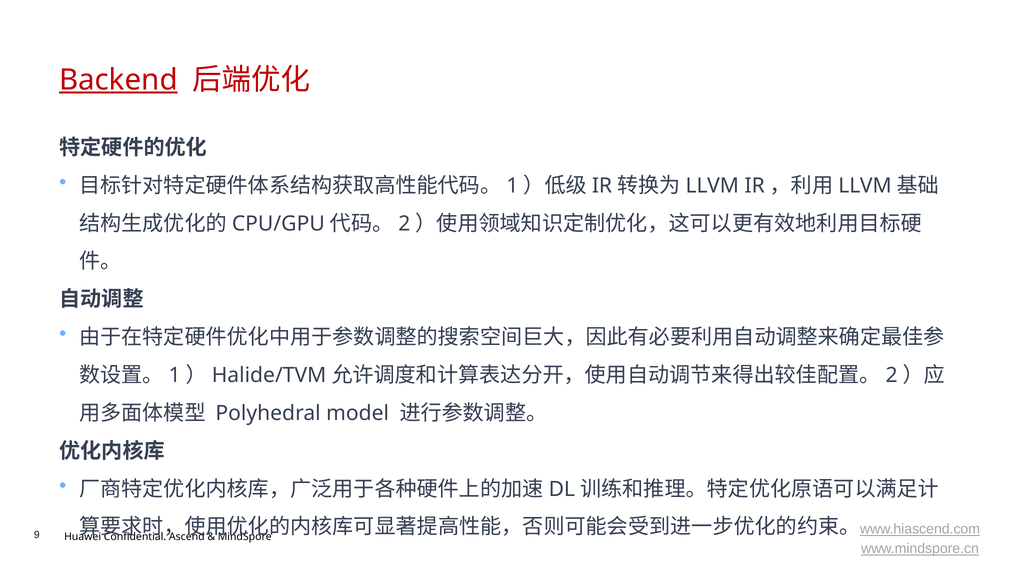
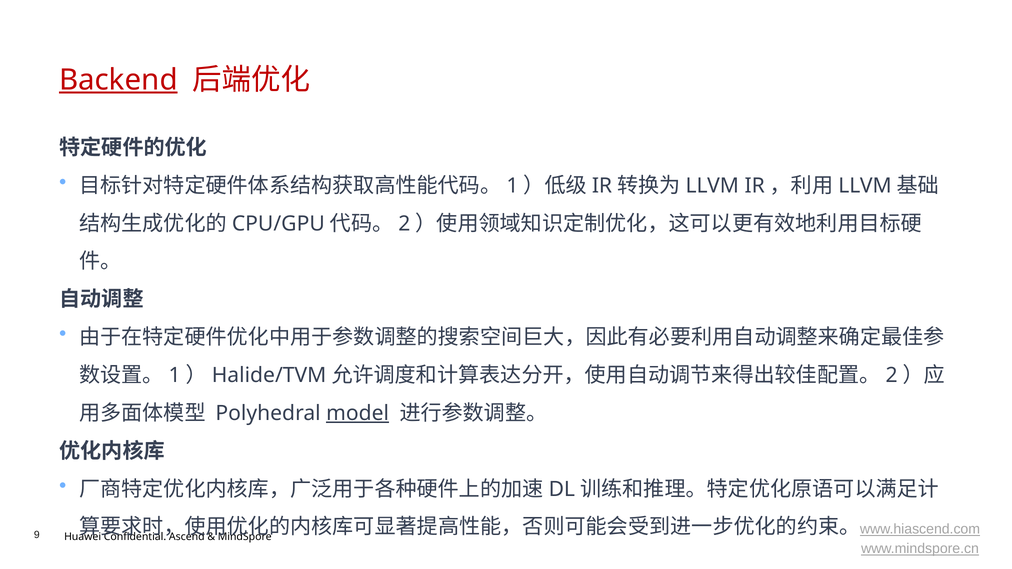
model underline: none -> present
